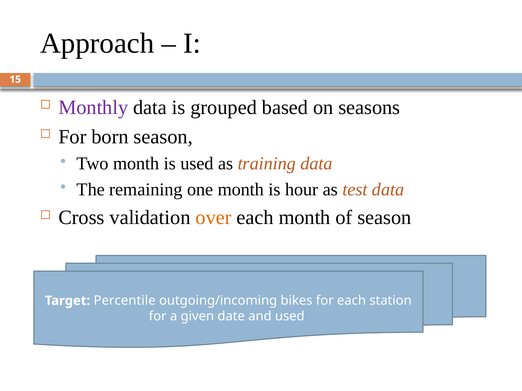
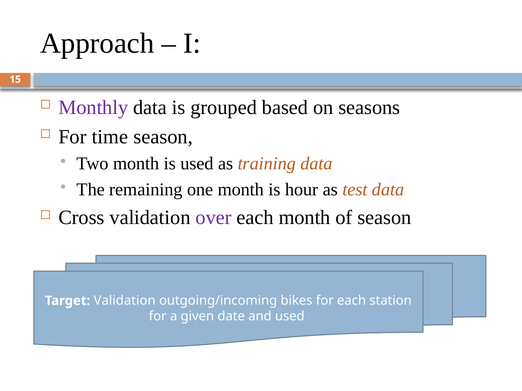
born: born -> time
over colour: orange -> purple
Target Percentile: Percentile -> Validation
